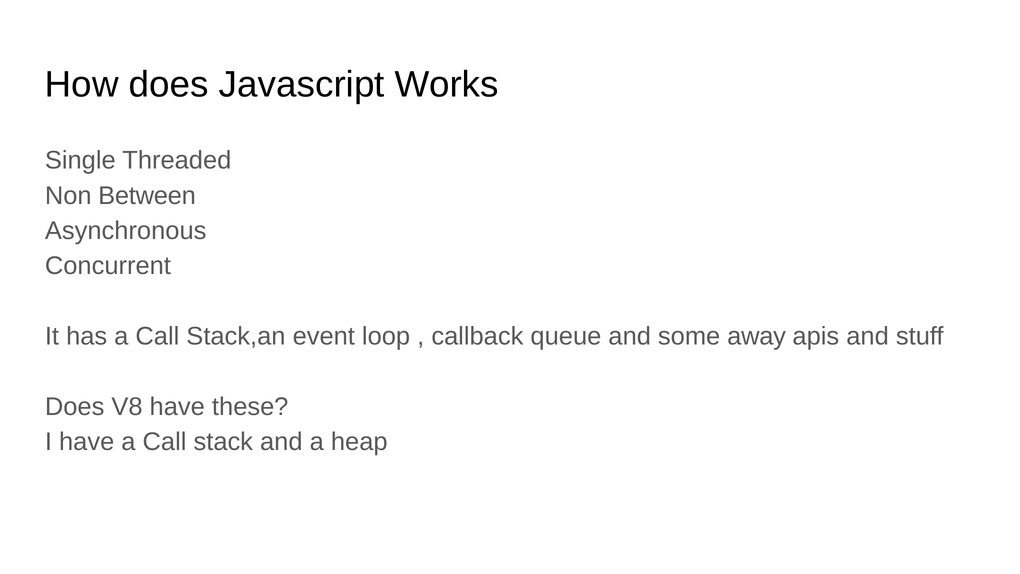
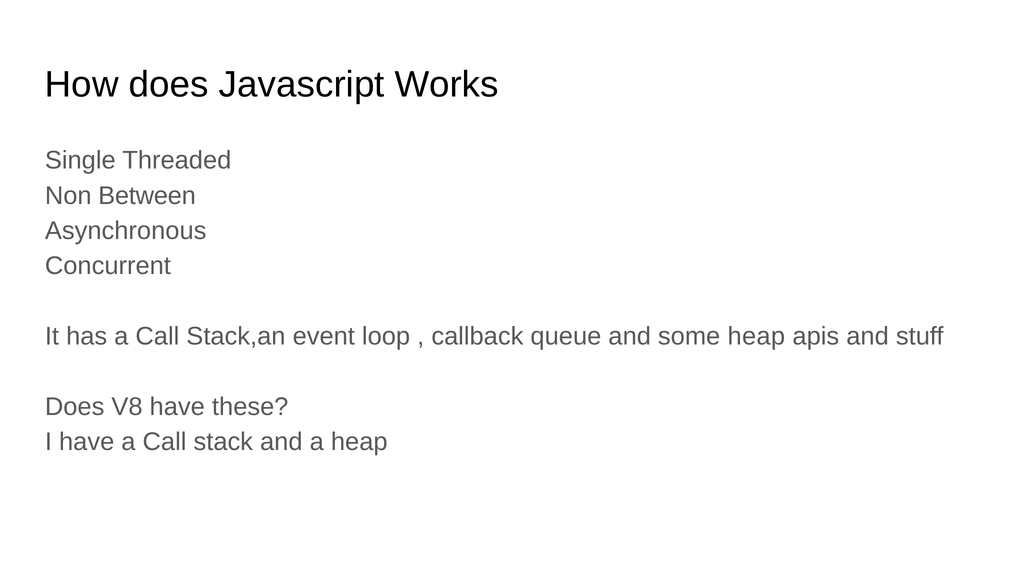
some away: away -> heap
